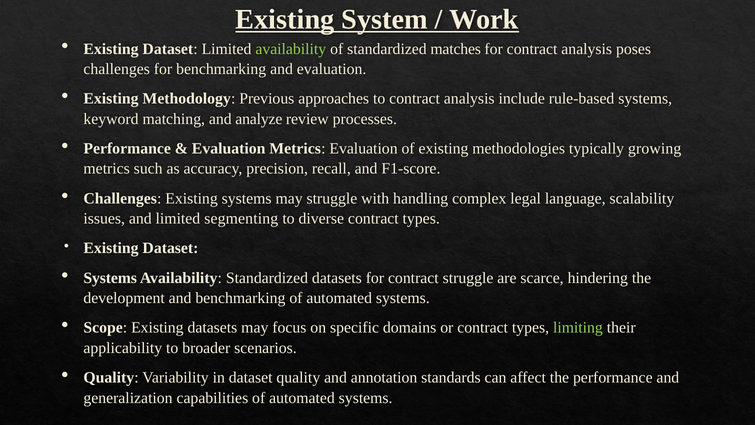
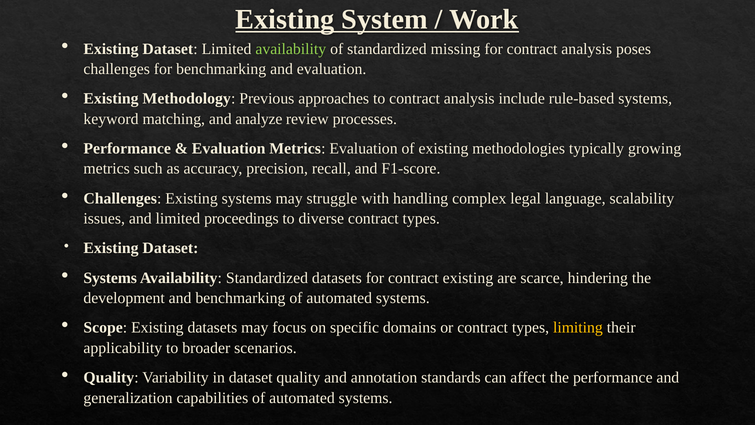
matches: matches -> missing
segmenting: segmenting -> proceedings
contract struggle: struggle -> existing
limiting colour: light green -> yellow
